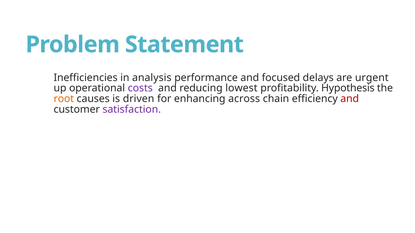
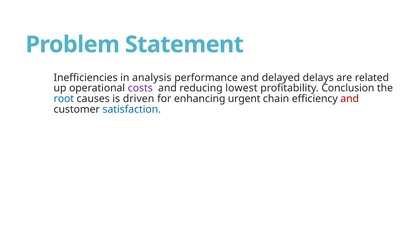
focused: focused -> delayed
urgent: urgent -> related
Hypothesis: Hypothesis -> Conclusion
root colour: orange -> blue
across: across -> urgent
satisfaction colour: purple -> blue
